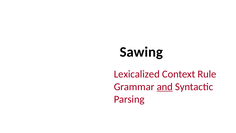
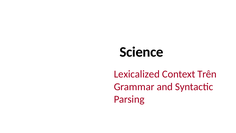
Sawing: Sawing -> Science
Rule: Rule -> Trên
and underline: present -> none
